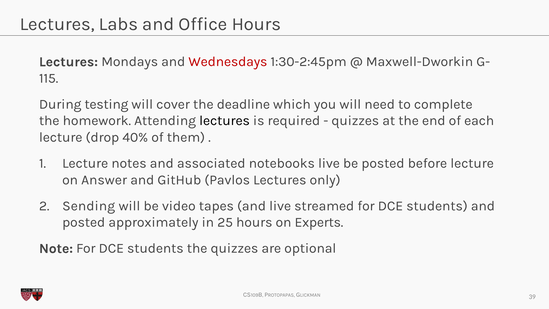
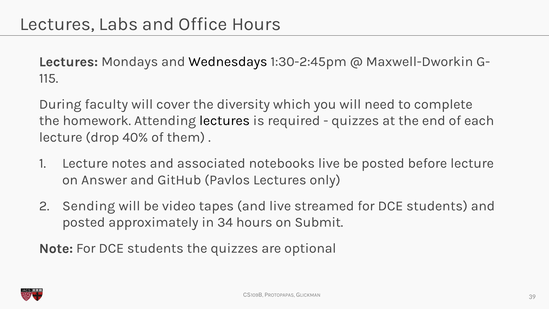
Wednesdays colour: red -> black
testing: testing -> faculty
deadline: deadline -> diversity
25: 25 -> 34
Experts: Experts -> Submit
